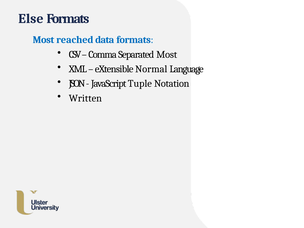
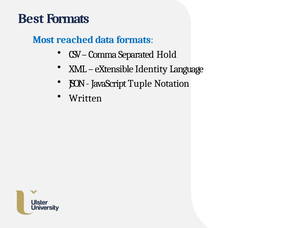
Else: Else -> Best
Separated Most: Most -> Hold
Normal: Normal -> Identity
